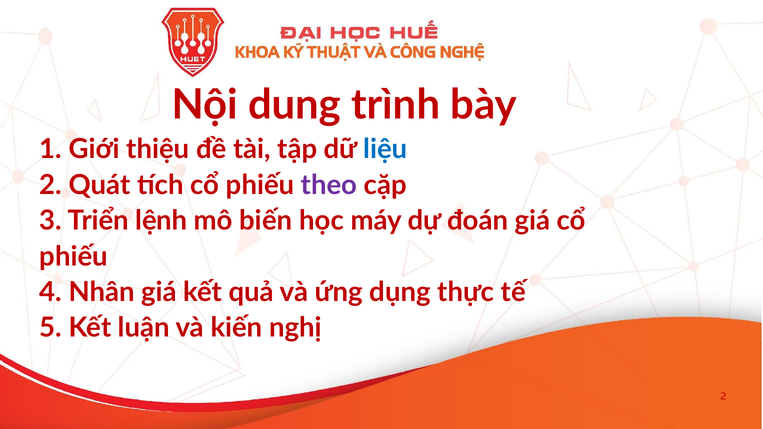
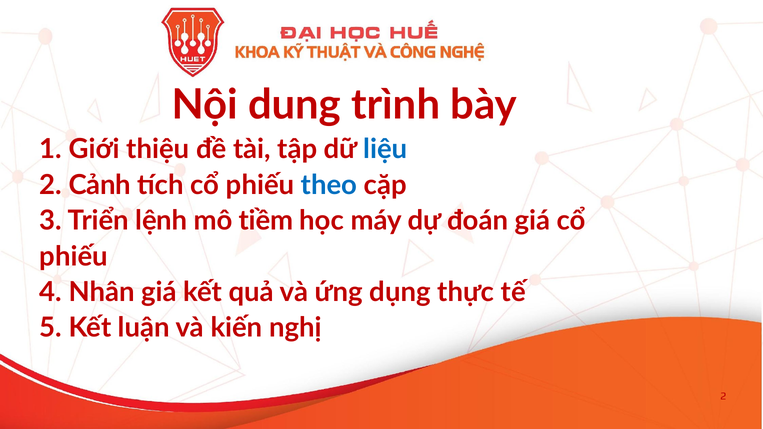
Quát: Quát -> Cảnh
theo colour: purple -> blue
biến: biến -> tiềm
